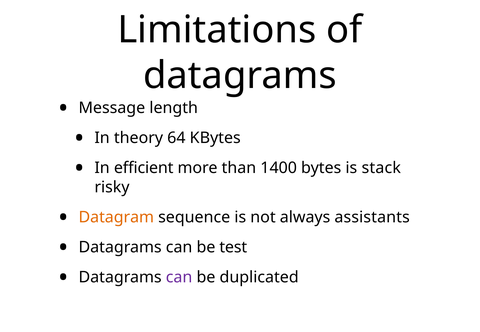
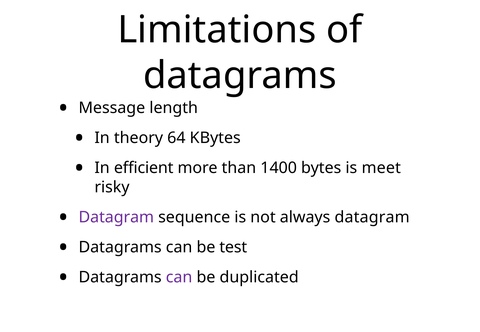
stack: stack -> meet
Datagram at (116, 217) colour: orange -> purple
always assistants: assistants -> datagram
